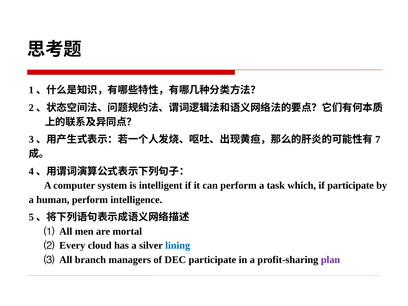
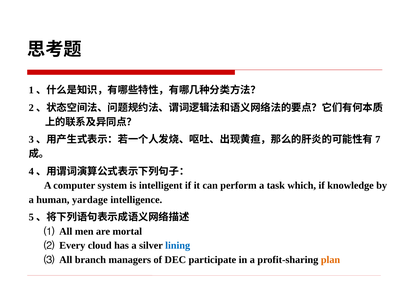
if participate: participate -> knowledge
human perform: perform -> yardage
plan colour: purple -> orange
